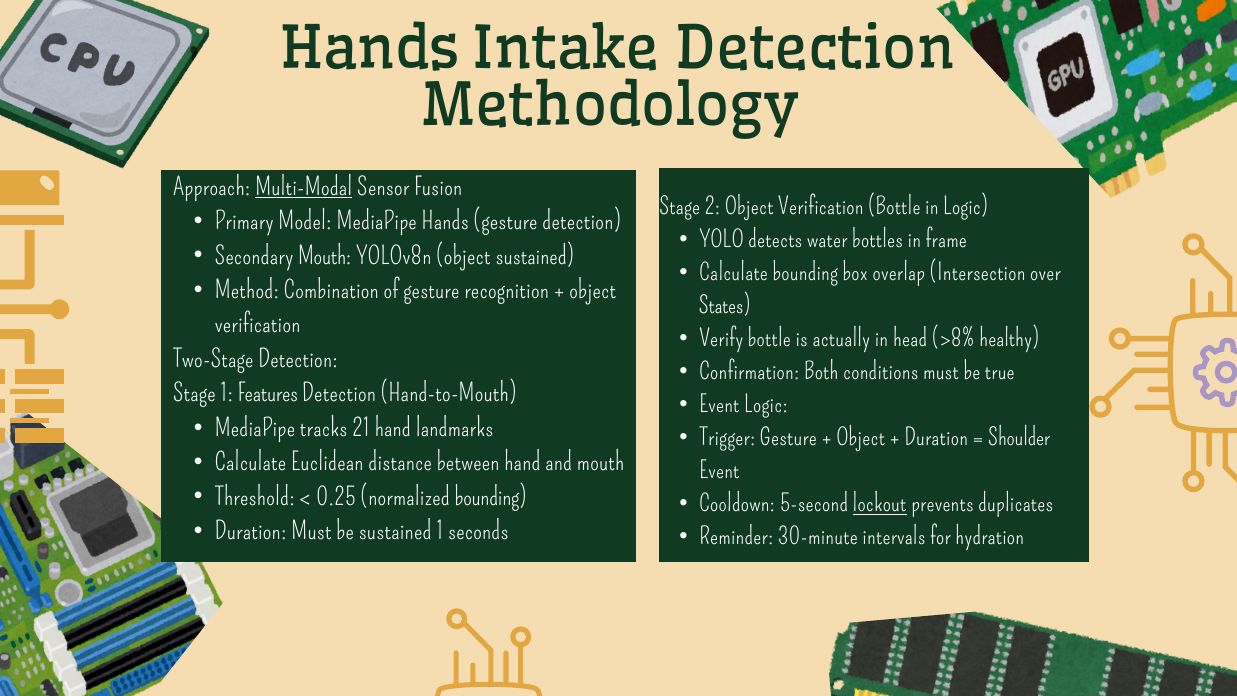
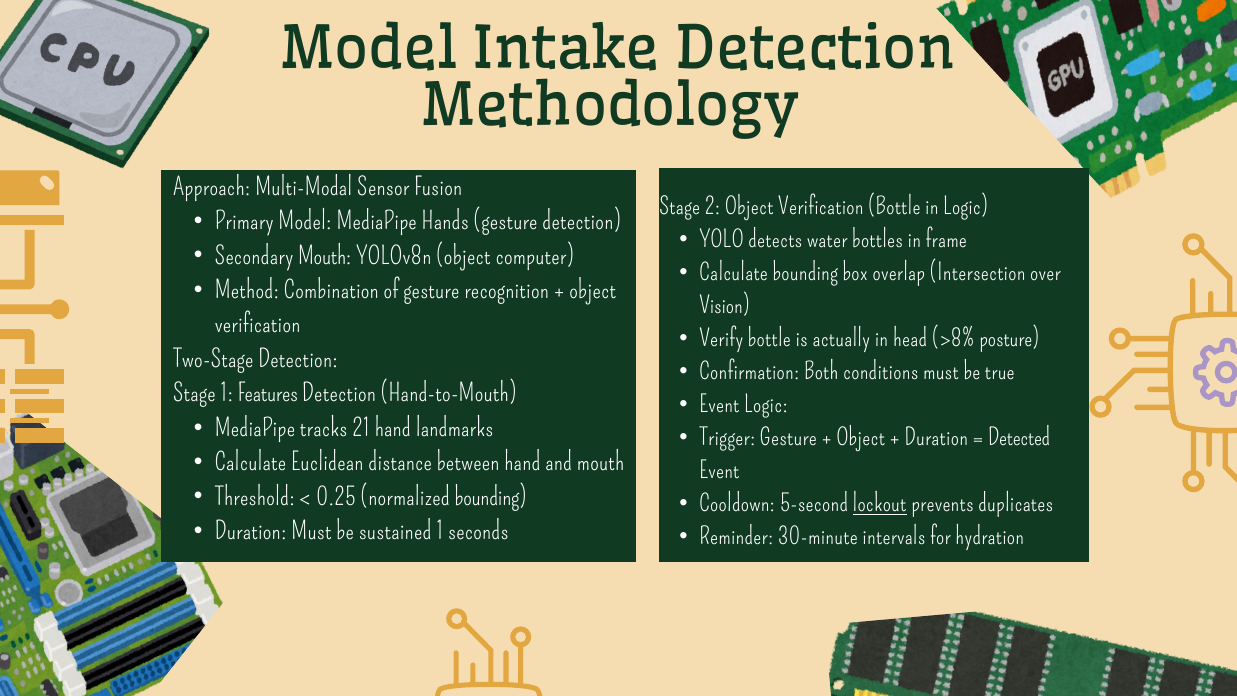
Hands at (369, 49): Hands -> Model
Multi-Modal underline: present -> none
object sustained: sustained -> computer
States: States -> Vision
healthy: healthy -> posture
Shoulder: Shoulder -> Detected
